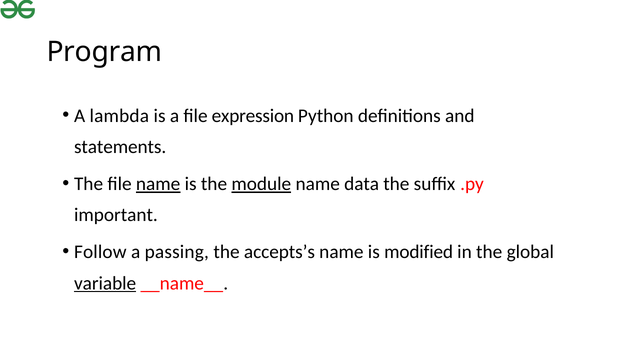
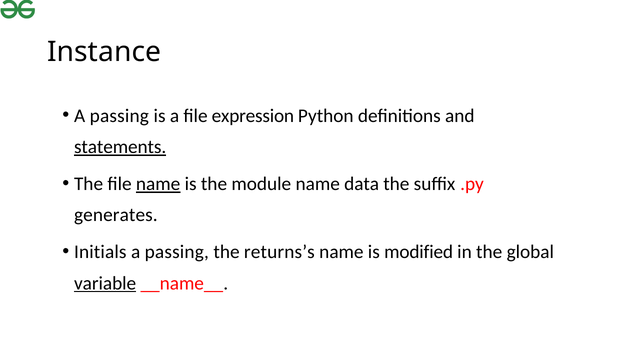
Program: Program -> Instance
lambda at (119, 116): lambda -> passing
statements underline: none -> present
module underline: present -> none
important: important -> generates
Follow: Follow -> Initials
accepts’s: accepts’s -> returns’s
